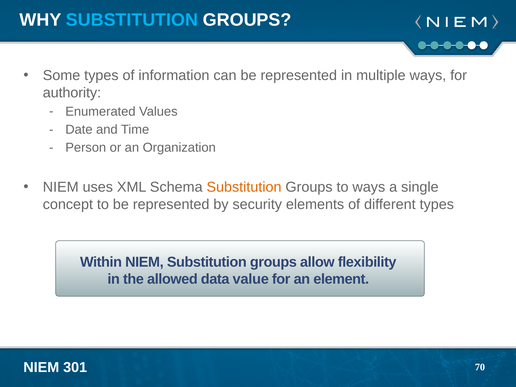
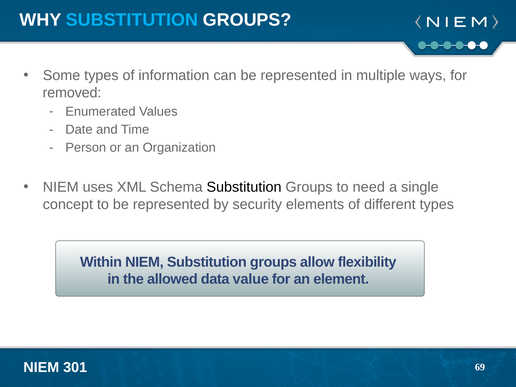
authority: authority -> removed
Substitution at (244, 187) colour: orange -> black
to ways: ways -> need
70: 70 -> 69
